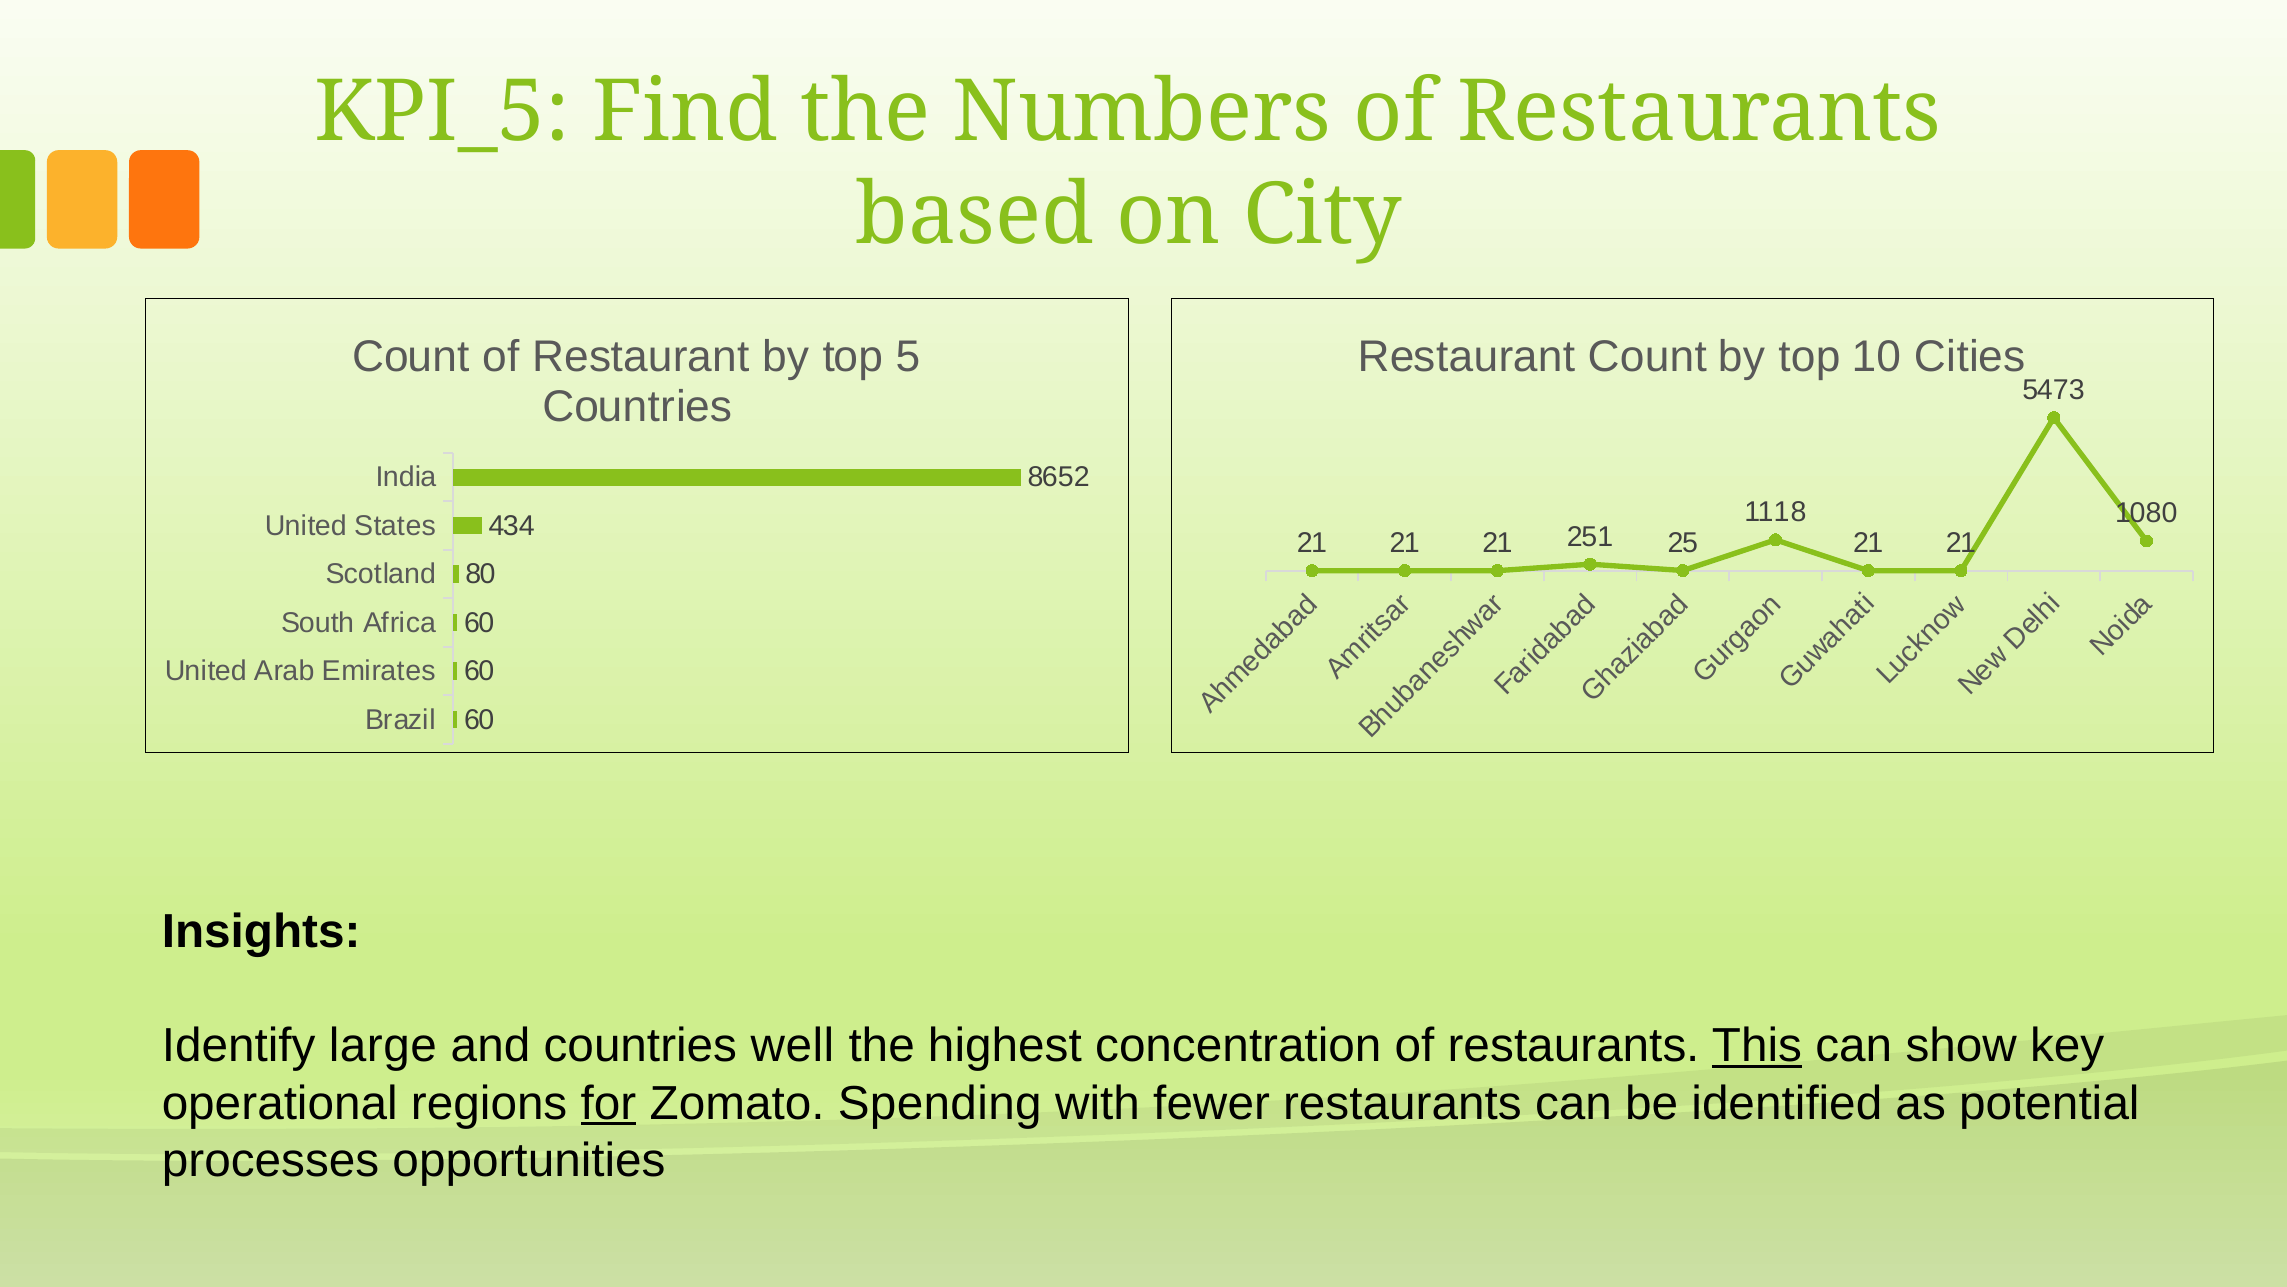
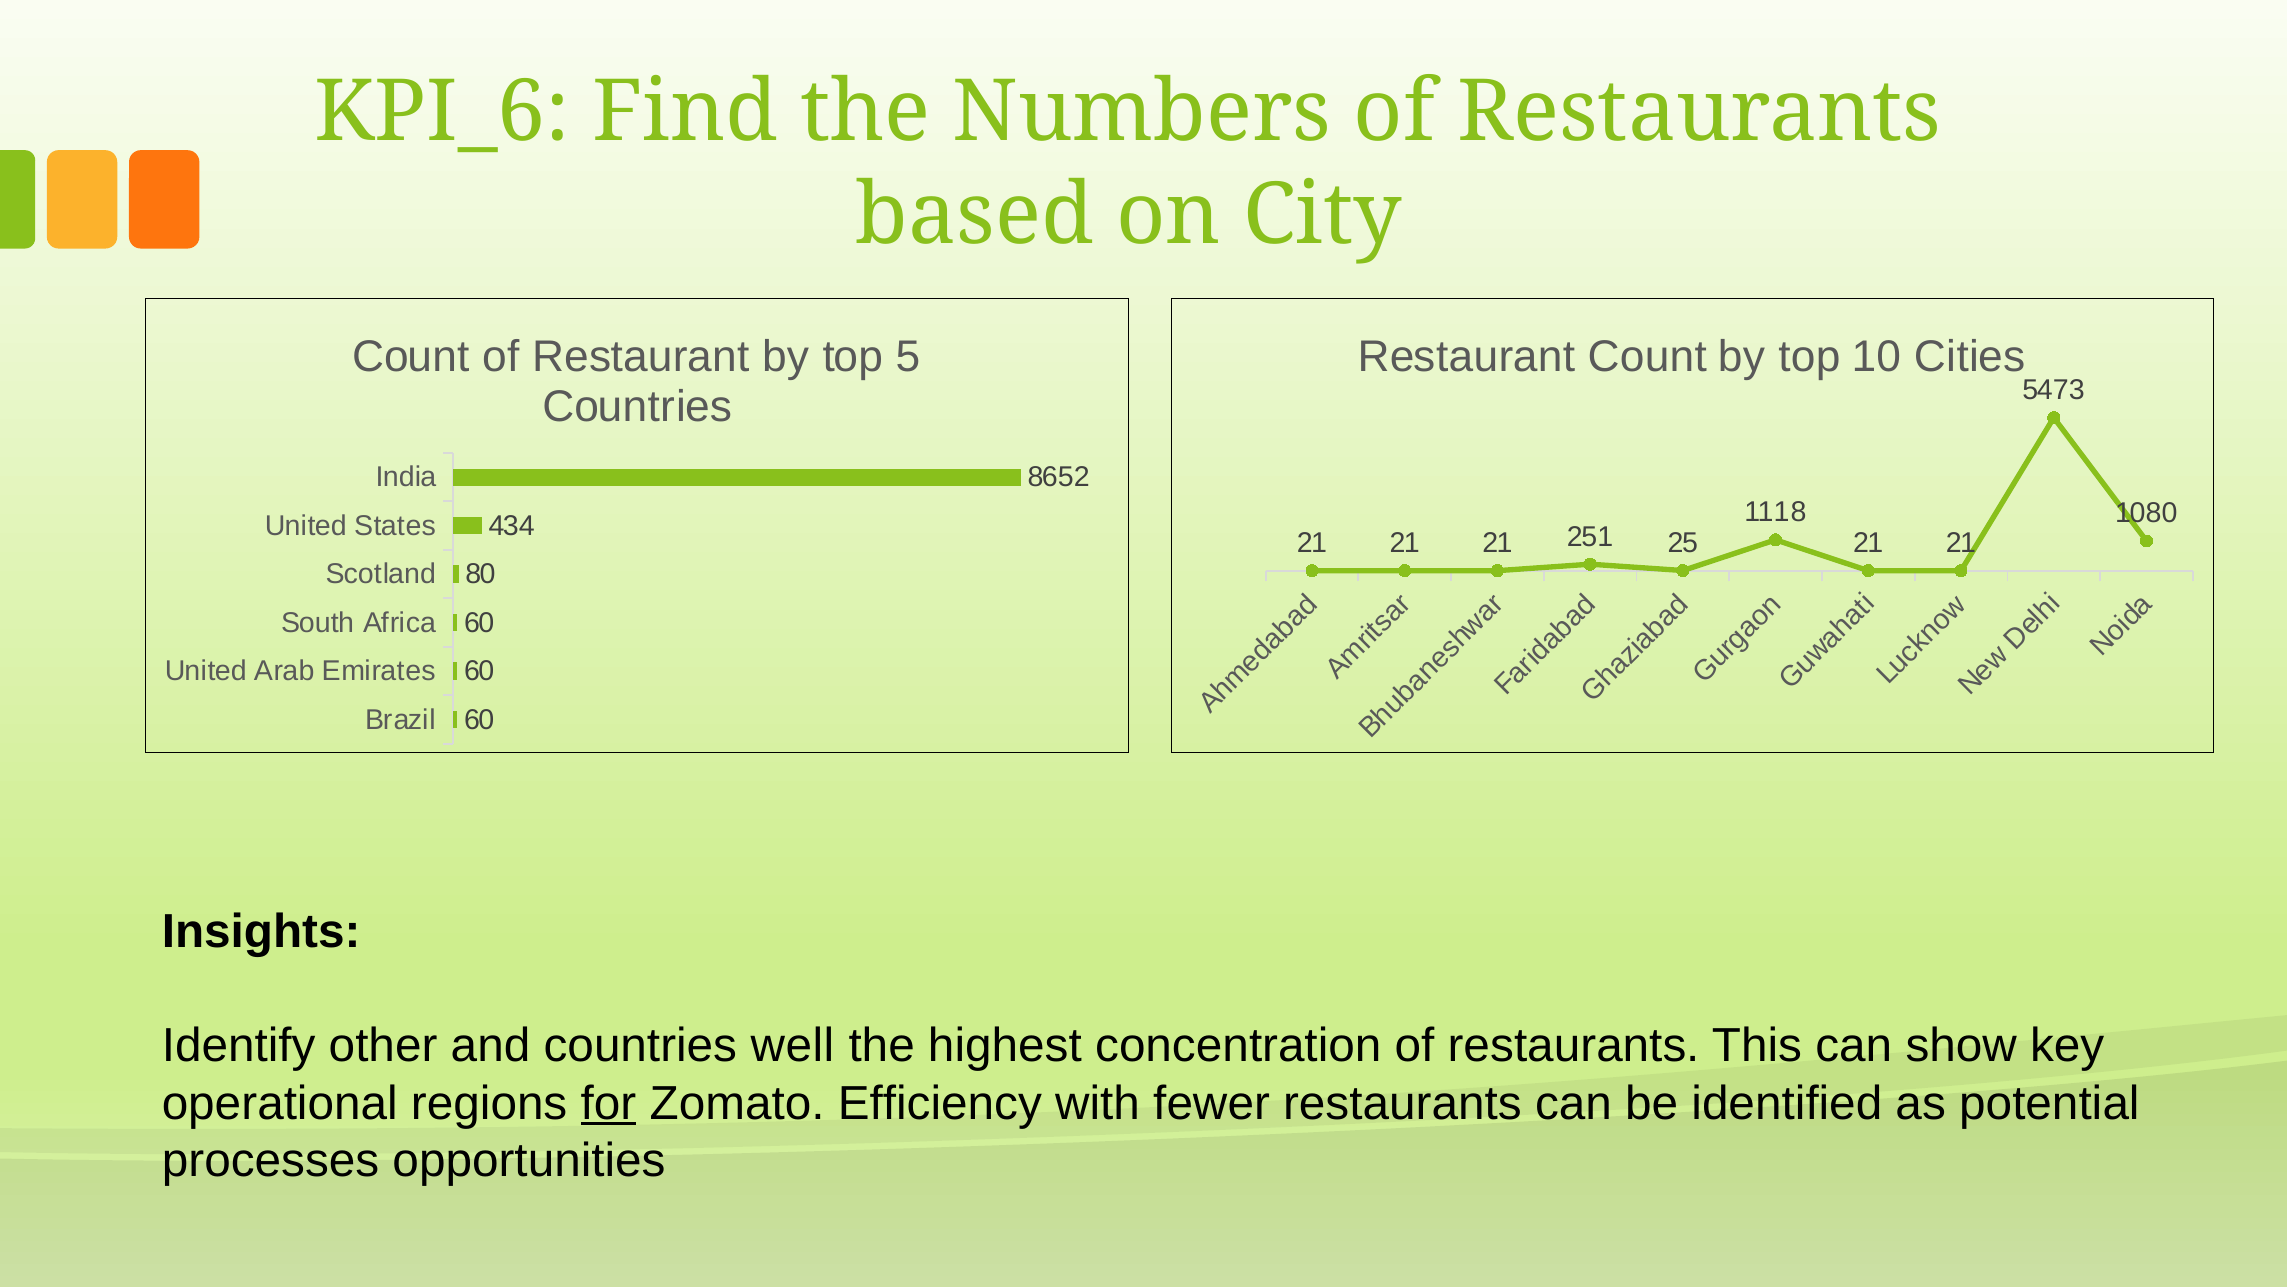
KPI_5: KPI_5 -> KPI_6
large: large -> other
This underline: present -> none
Spending: Spending -> Efficiency
